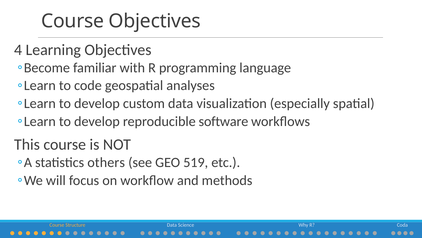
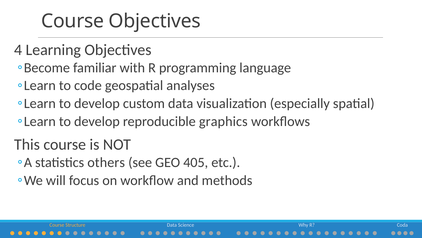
software: software -> graphics
519: 519 -> 405
